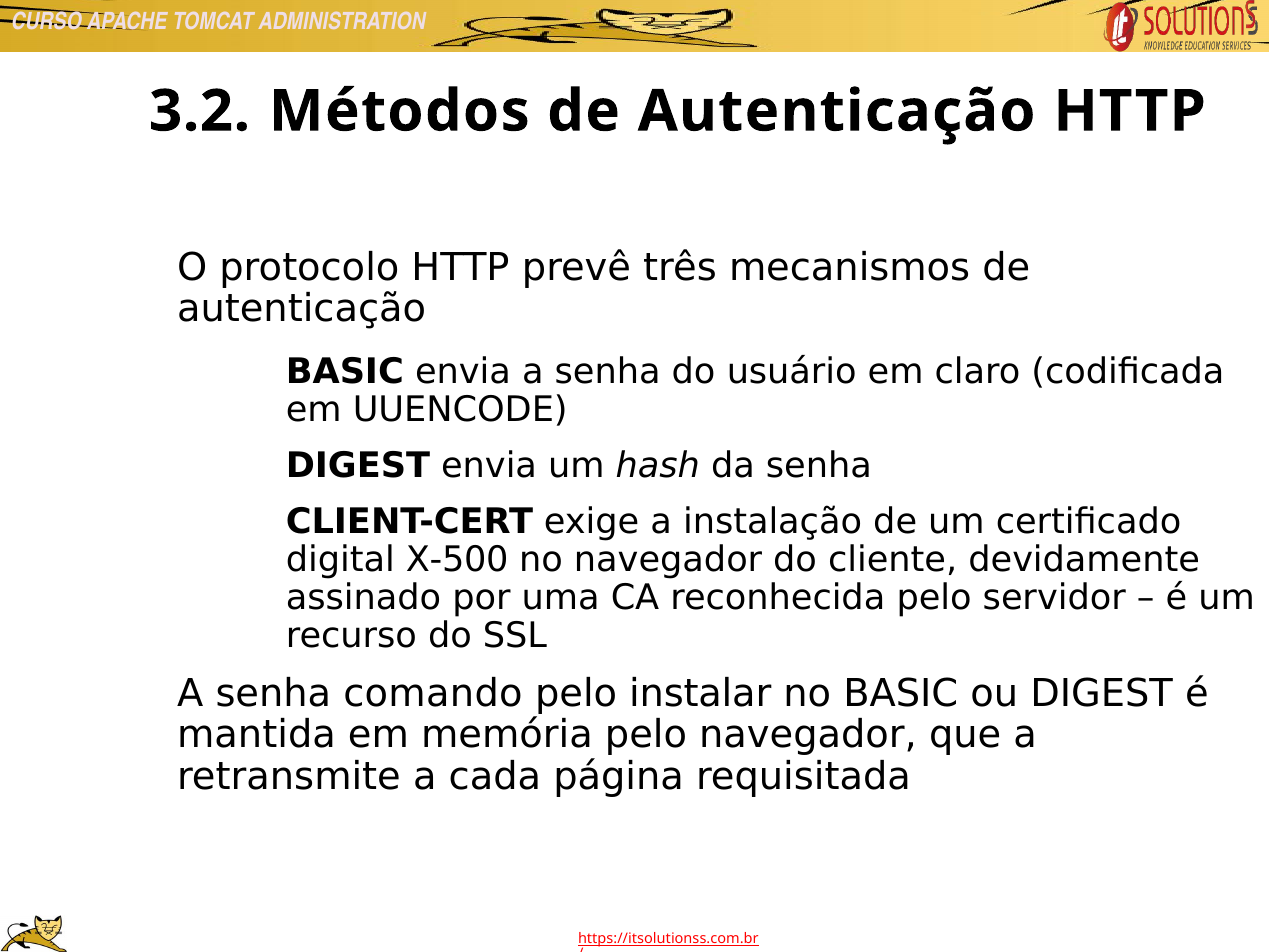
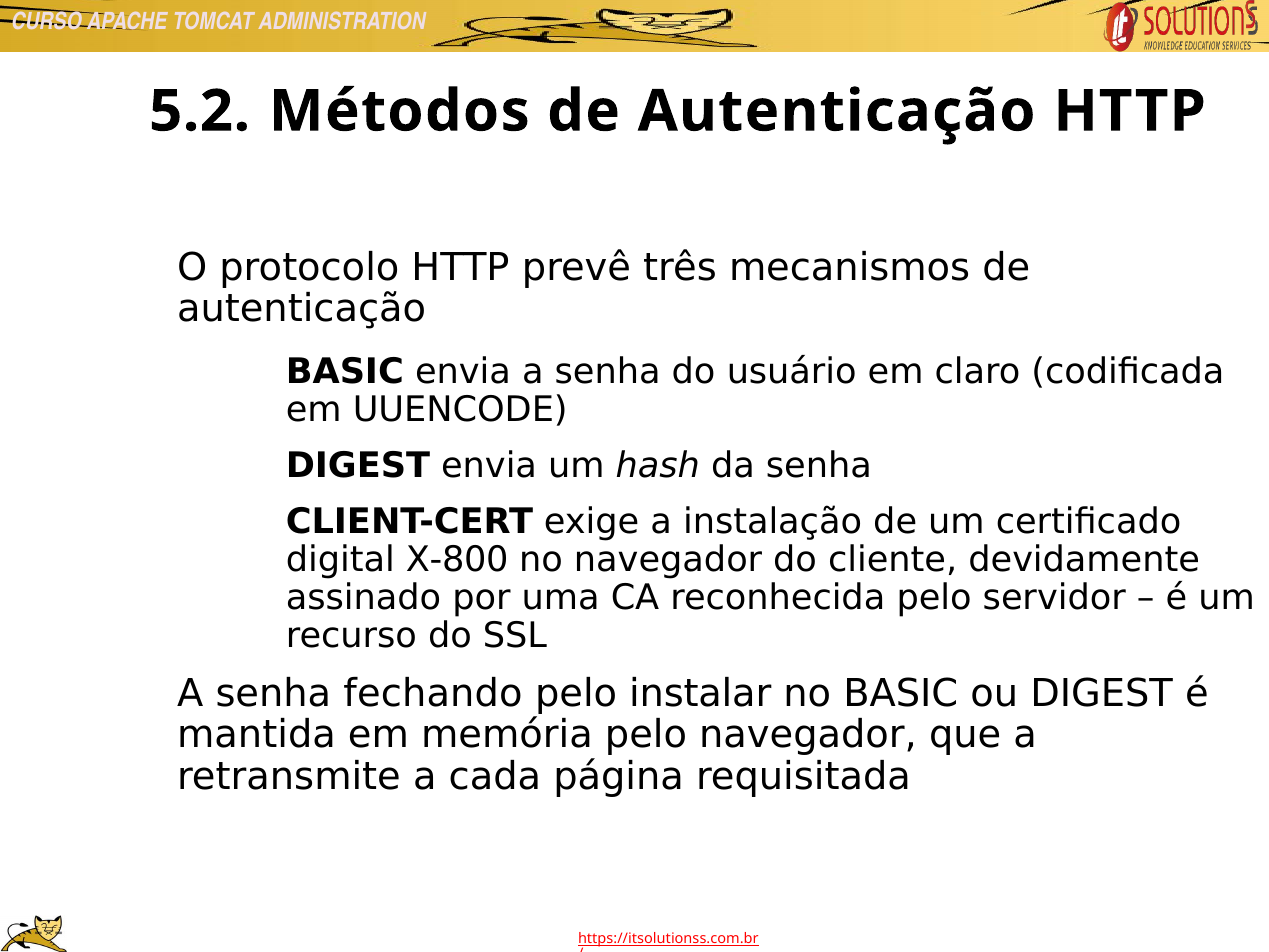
3.2: 3.2 -> 5.2
X-500: X-500 -> X-800
comando: comando -> fechando
